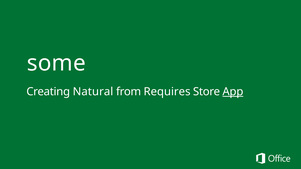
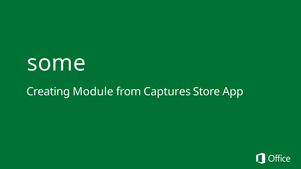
Natural: Natural -> Module
Requires: Requires -> Captures
App underline: present -> none
